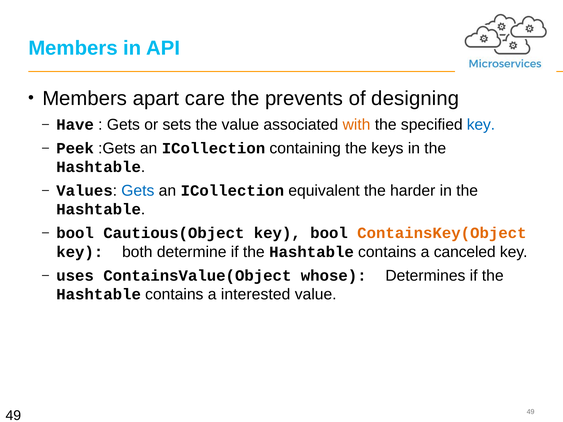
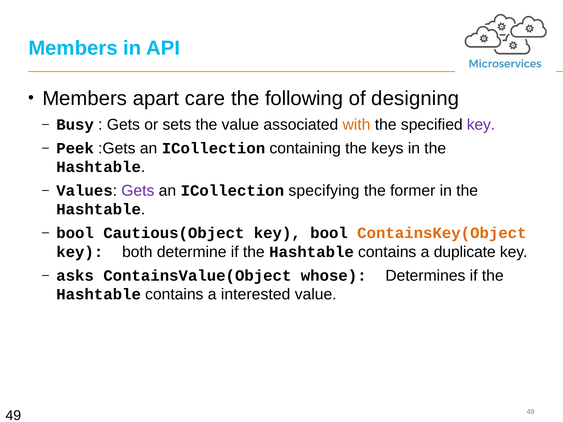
prevents: prevents -> following
Have: Have -> Busy
key at (481, 125) colour: blue -> purple
Gets at (138, 191) colour: blue -> purple
equivalent: equivalent -> specifying
harder: harder -> former
canceled: canceled -> duplicate
uses: uses -> asks
